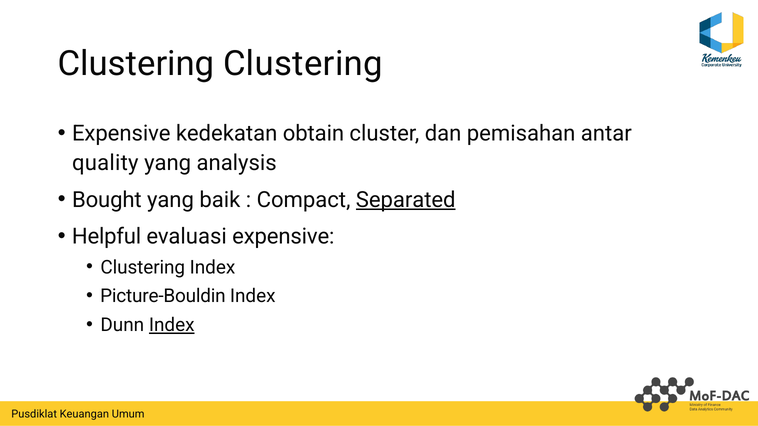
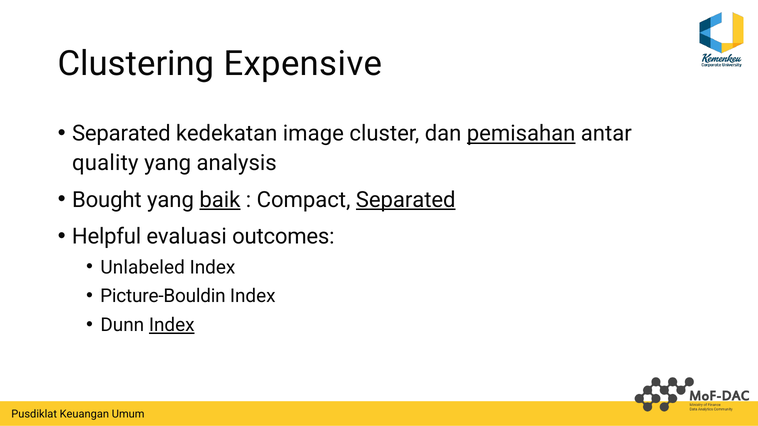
Clustering Clustering: Clustering -> Expensive
Expensive at (121, 134): Expensive -> Separated
obtain: obtain -> image
pemisahan underline: none -> present
baik underline: none -> present
evaluasi expensive: expensive -> outcomes
Clustering at (143, 268): Clustering -> Unlabeled
